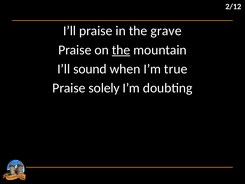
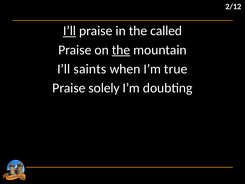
I’ll at (70, 31) underline: none -> present
grave: grave -> called
sound: sound -> saints
